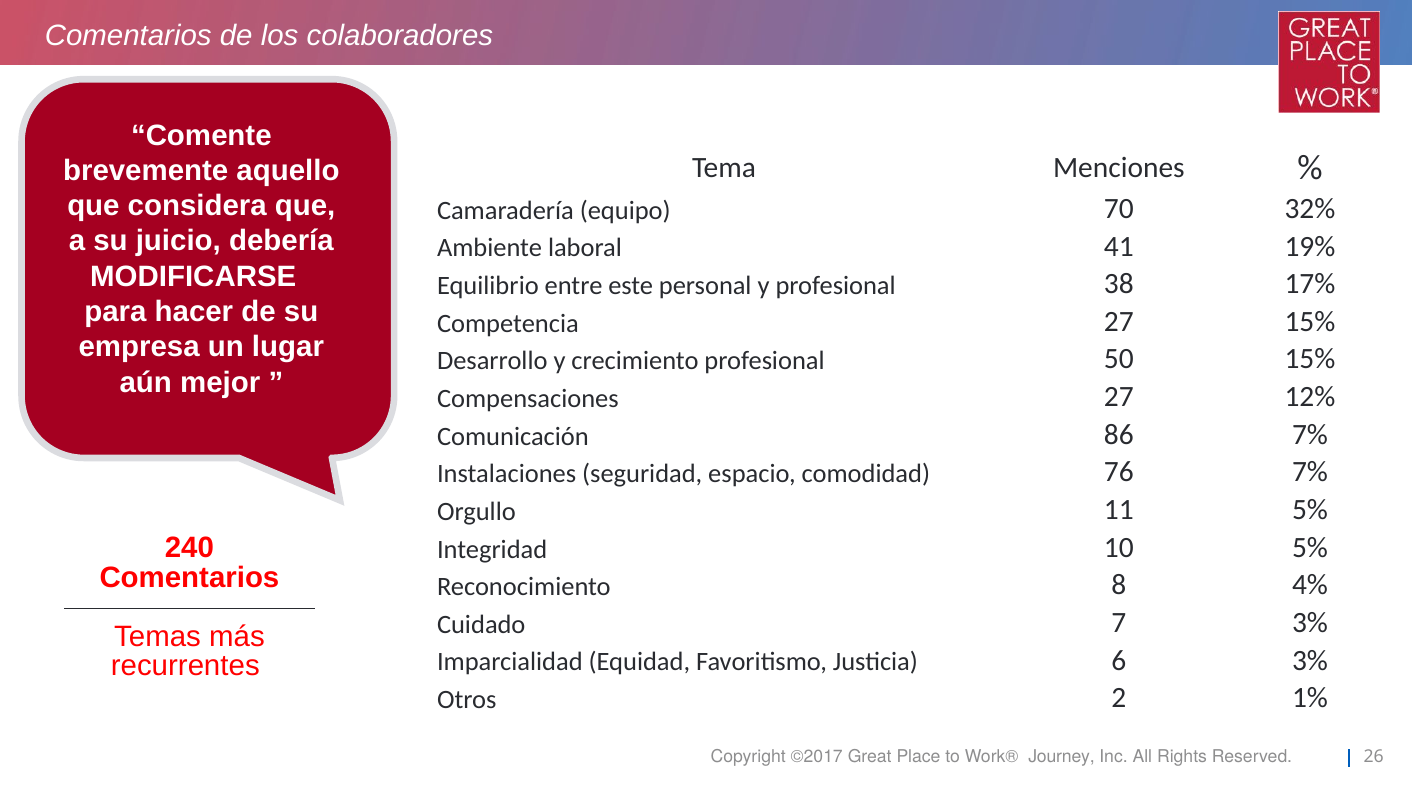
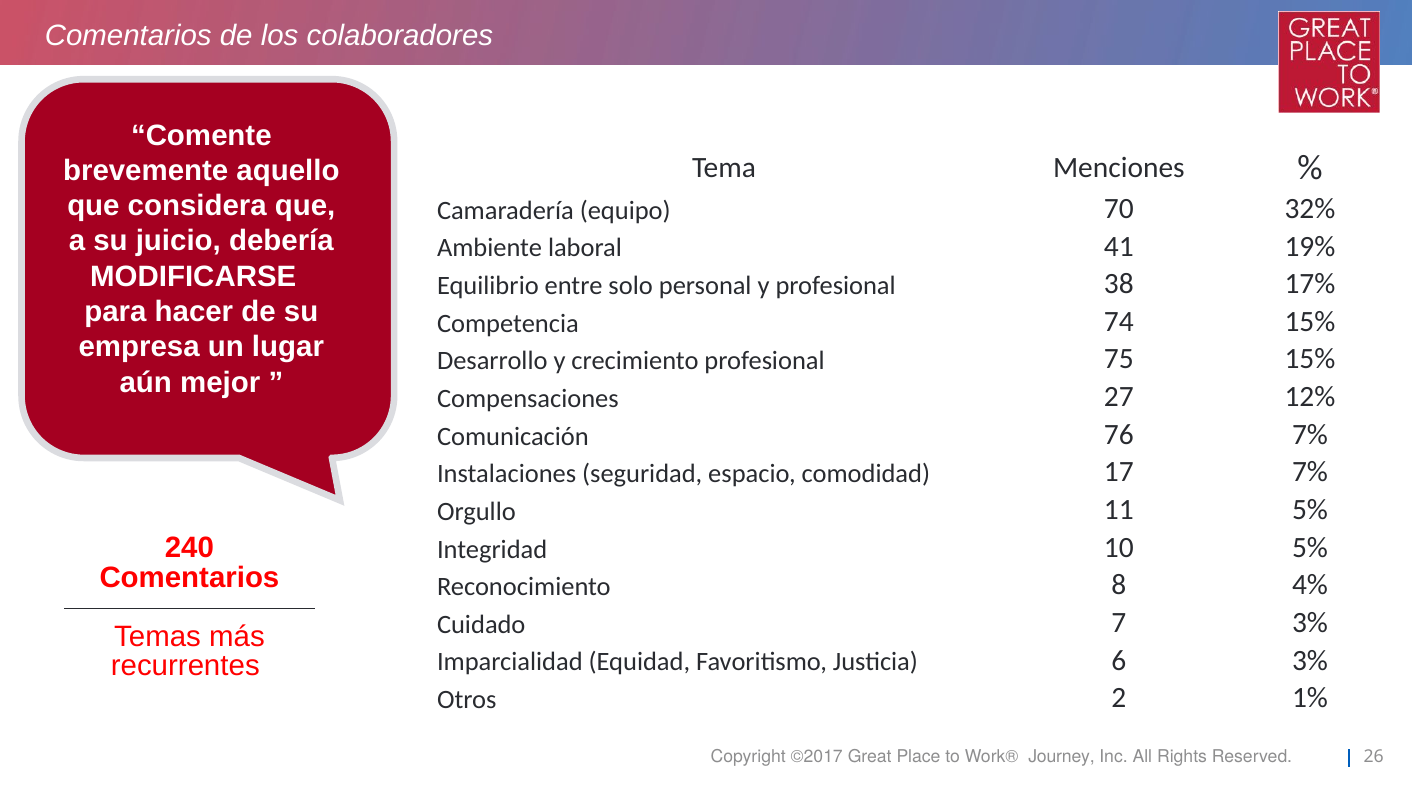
este: este -> solo
Competencia 27: 27 -> 74
50: 50 -> 75
86: 86 -> 76
76: 76 -> 17
